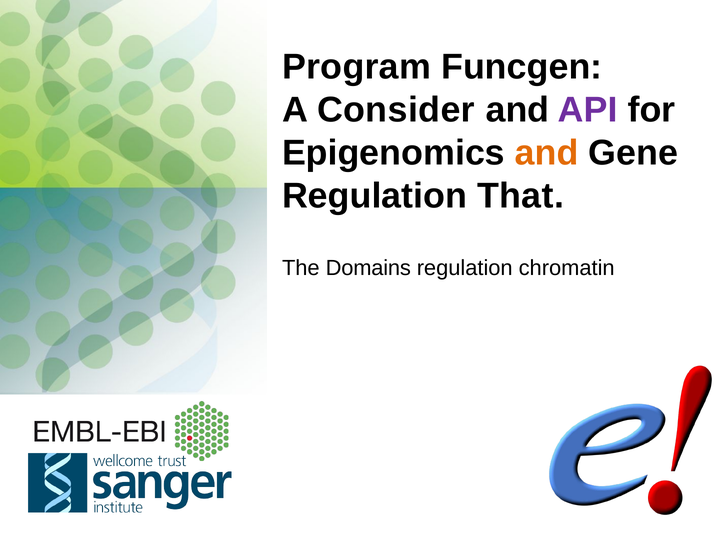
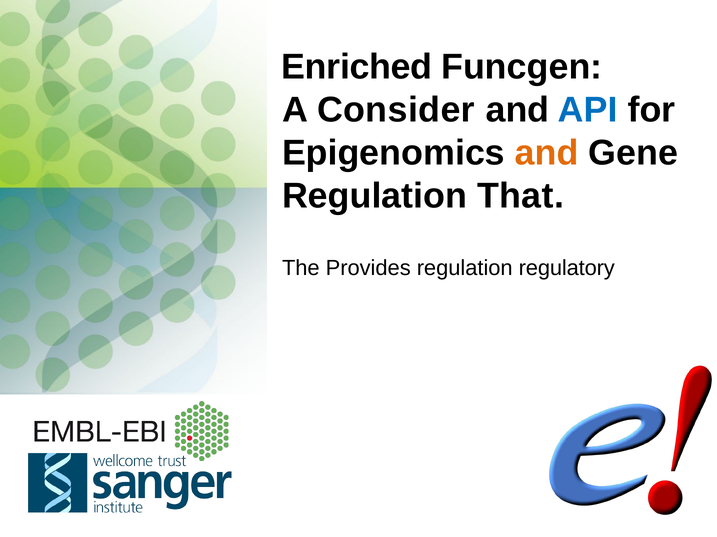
Program: Program -> Enriched
API colour: purple -> blue
Domains: Domains -> Provides
chromatin: chromatin -> regulatory
